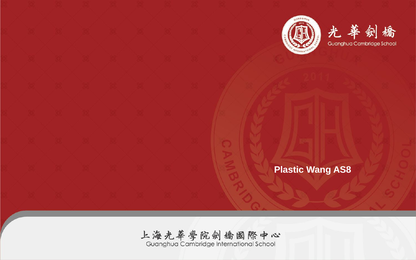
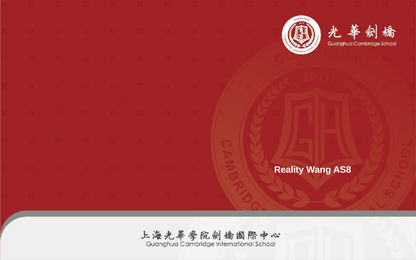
Plastic: Plastic -> Reality
